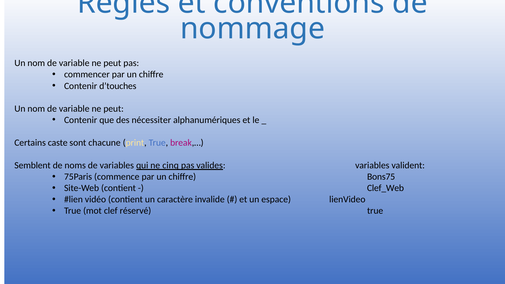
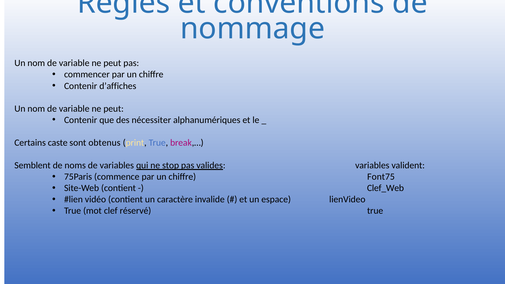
d’touches: d’touches -> d’affiches
chacune: chacune -> obtenus
cinq: cinq -> stop
Bons75: Bons75 -> Font75
